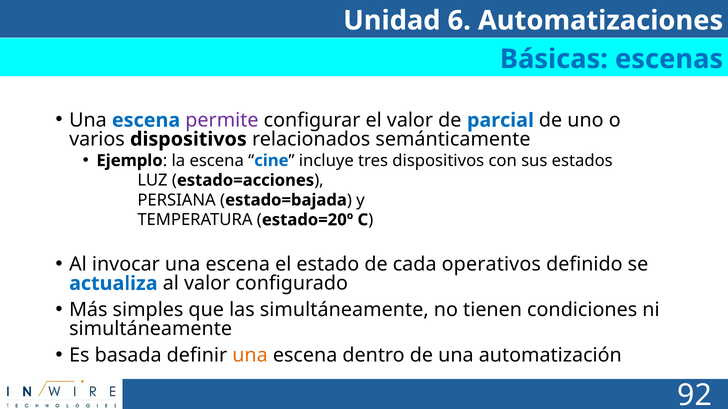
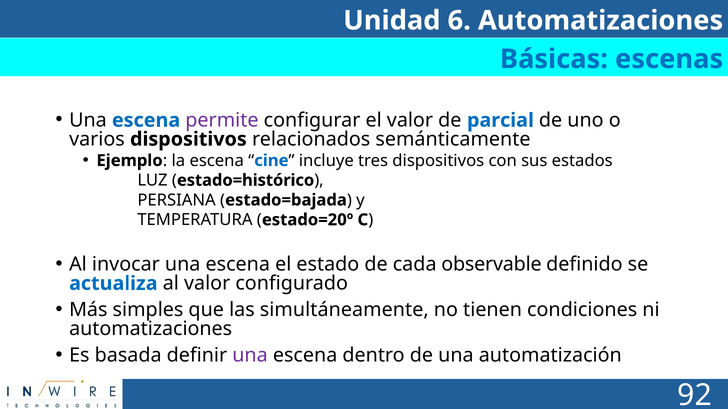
estado=acciones: estado=acciones -> estado=histórico
operativos: operativos -> observable
simultáneamente at (151, 329): simultáneamente -> automatizaciones
una at (250, 356) colour: orange -> purple
